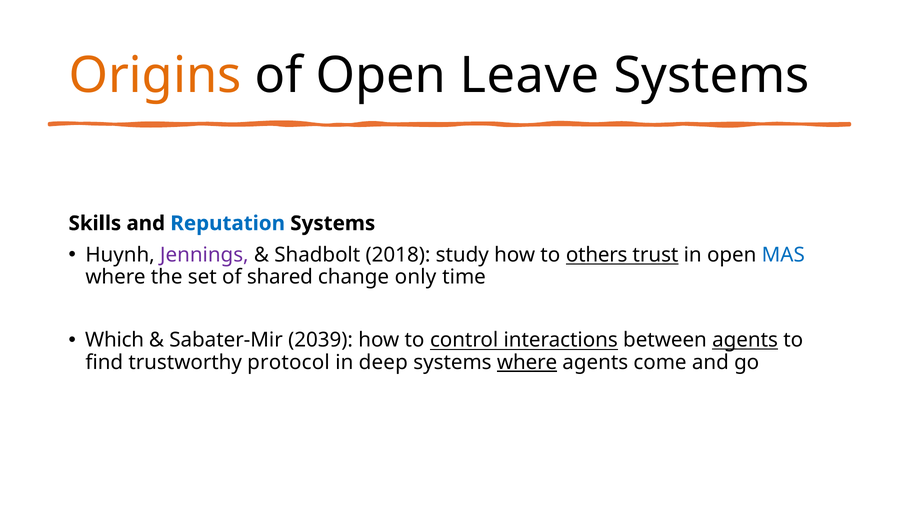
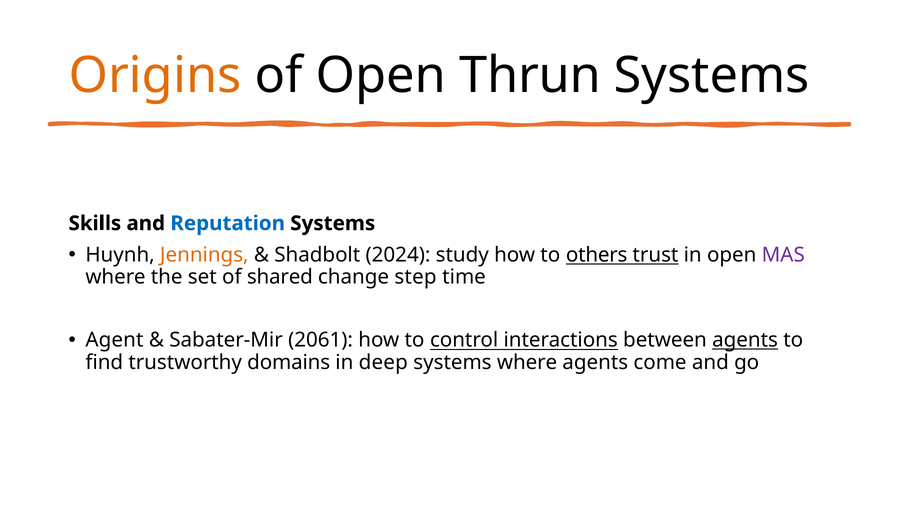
Leave: Leave -> Thrun
Jennings colour: purple -> orange
2018: 2018 -> 2024
MAS colour: blue -> purple
only: only -> step
Which: Which -> Agent
2039: 2039 -> 2061
protocol: protocol -> domains
where at (527, 363) underline: present -> none
